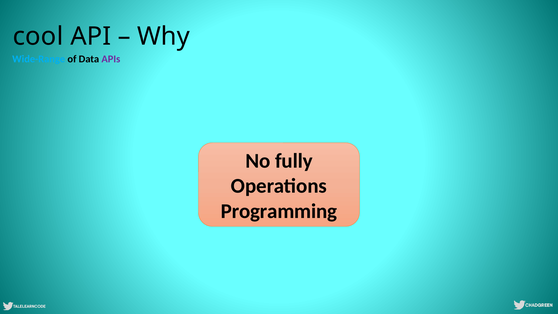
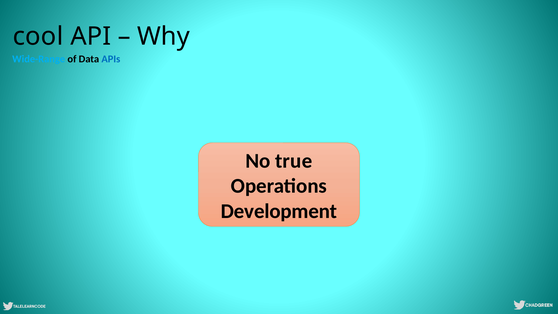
APIs colour: purple -> blue
fully: fully -> true
Programming: Programming -> Development
